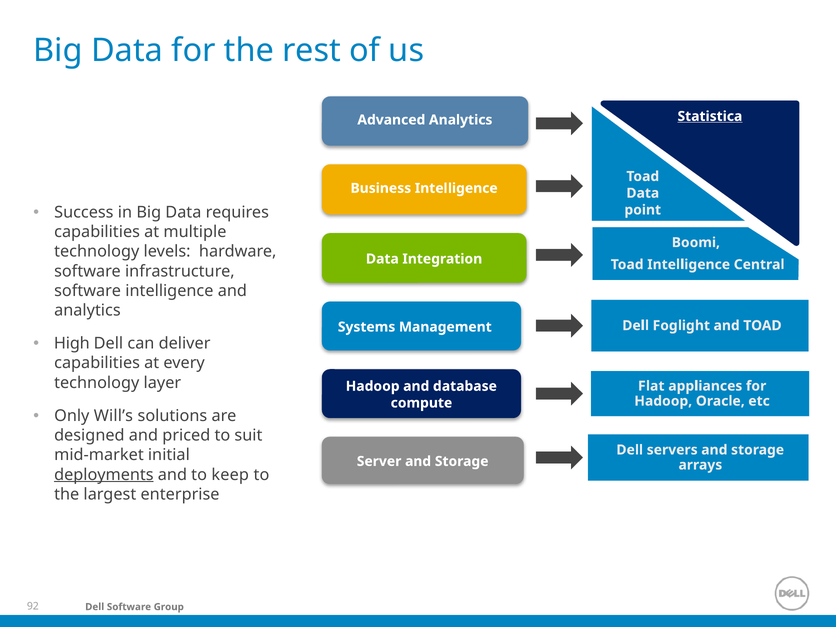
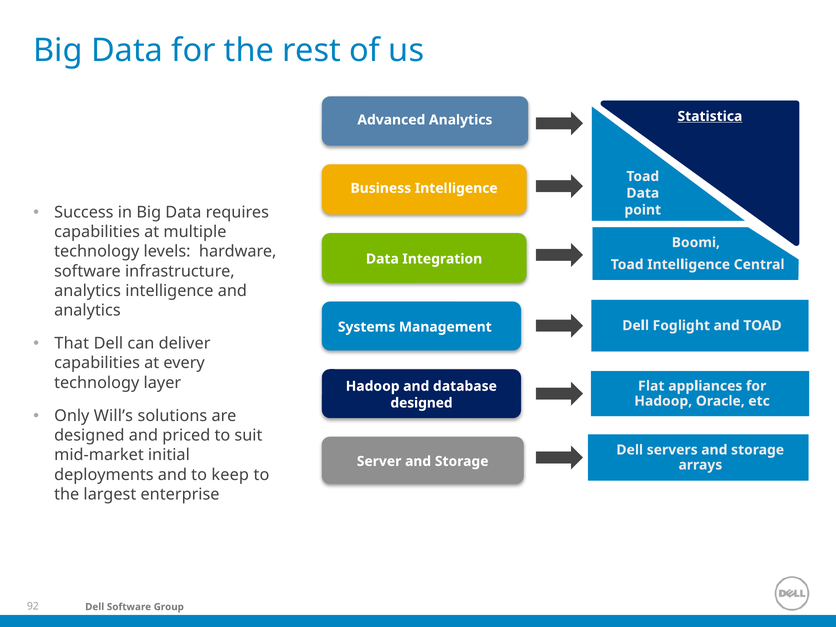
software at (88, 291): software -> analytics
High: High -> That
compute at (421, 403): compute -> designed
deployments underline: present -> none
